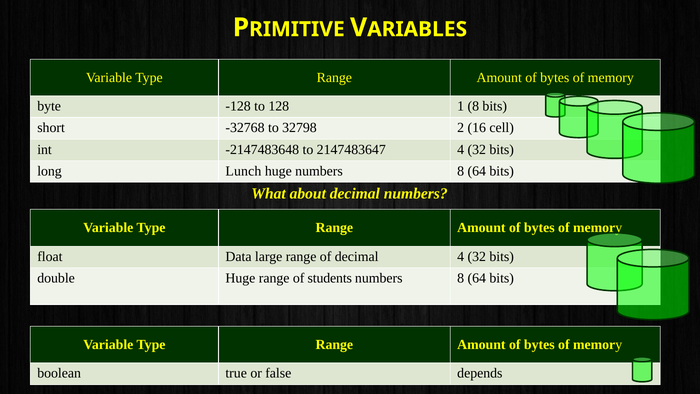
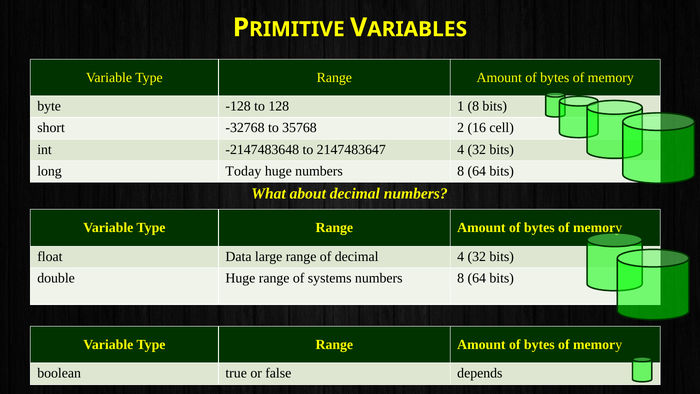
32798: 32798 -> 35768
Lunch: Lunch -> Today
students: students -> systems
